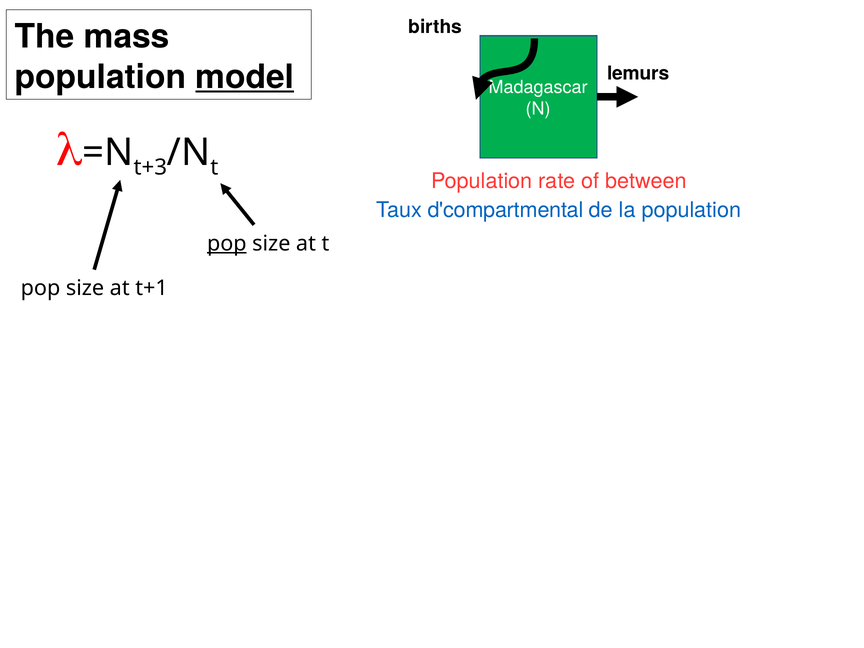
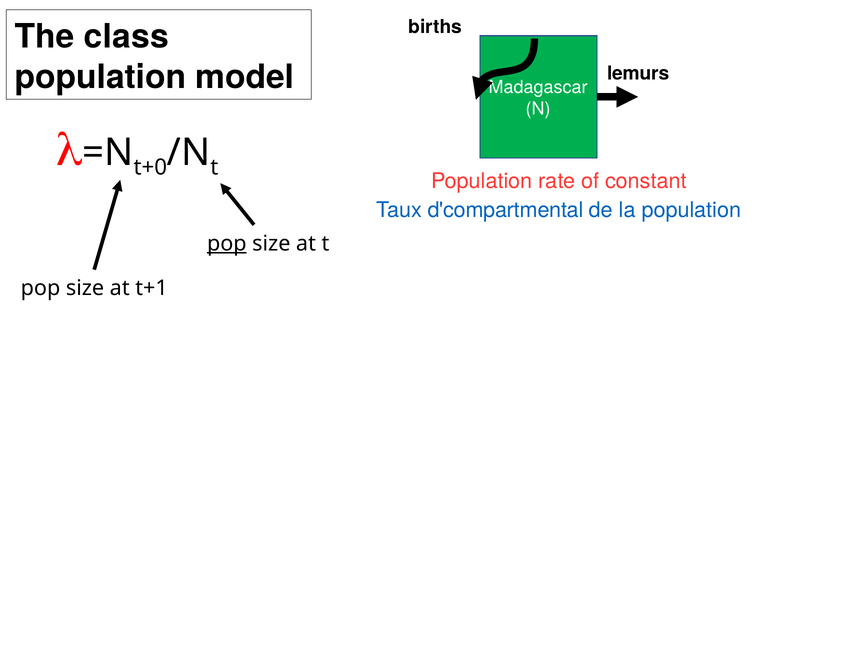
mass: mass -> class
model underline: present -> none
t+3: t+3 -> t+0
between: between -> constant
